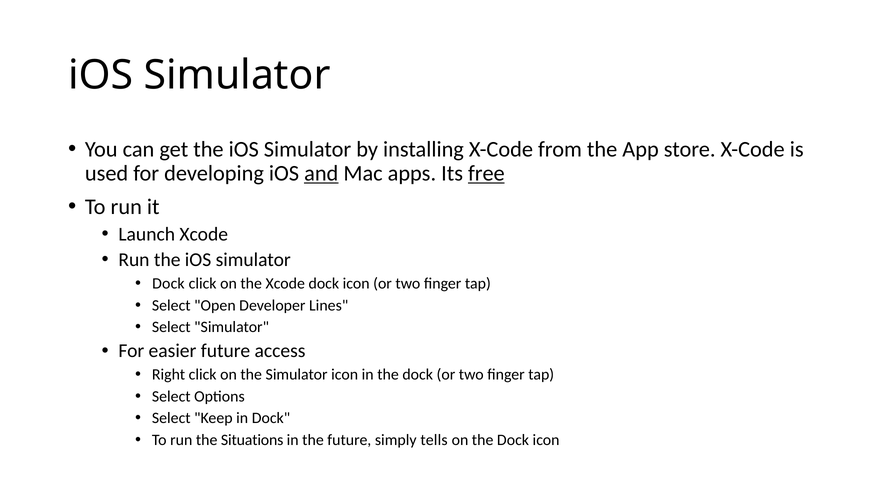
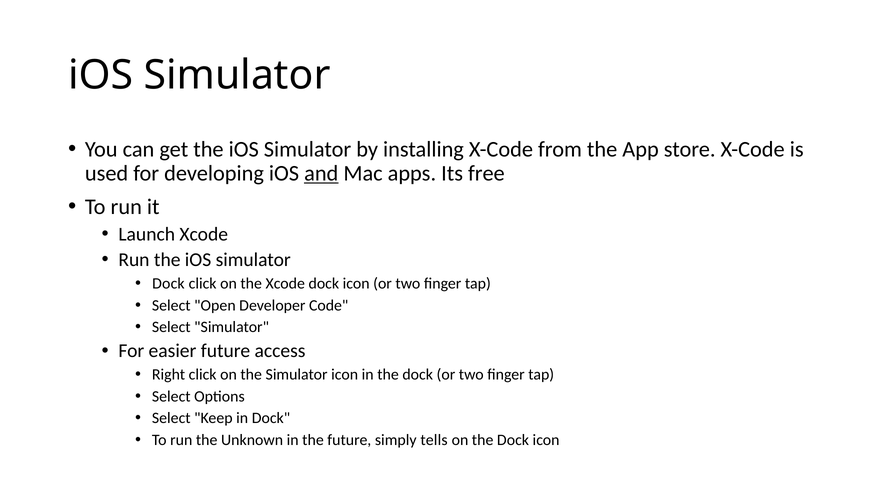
free underline: present -> none
Lines: Lines -> Code
Situations: Situations -> Unknown
